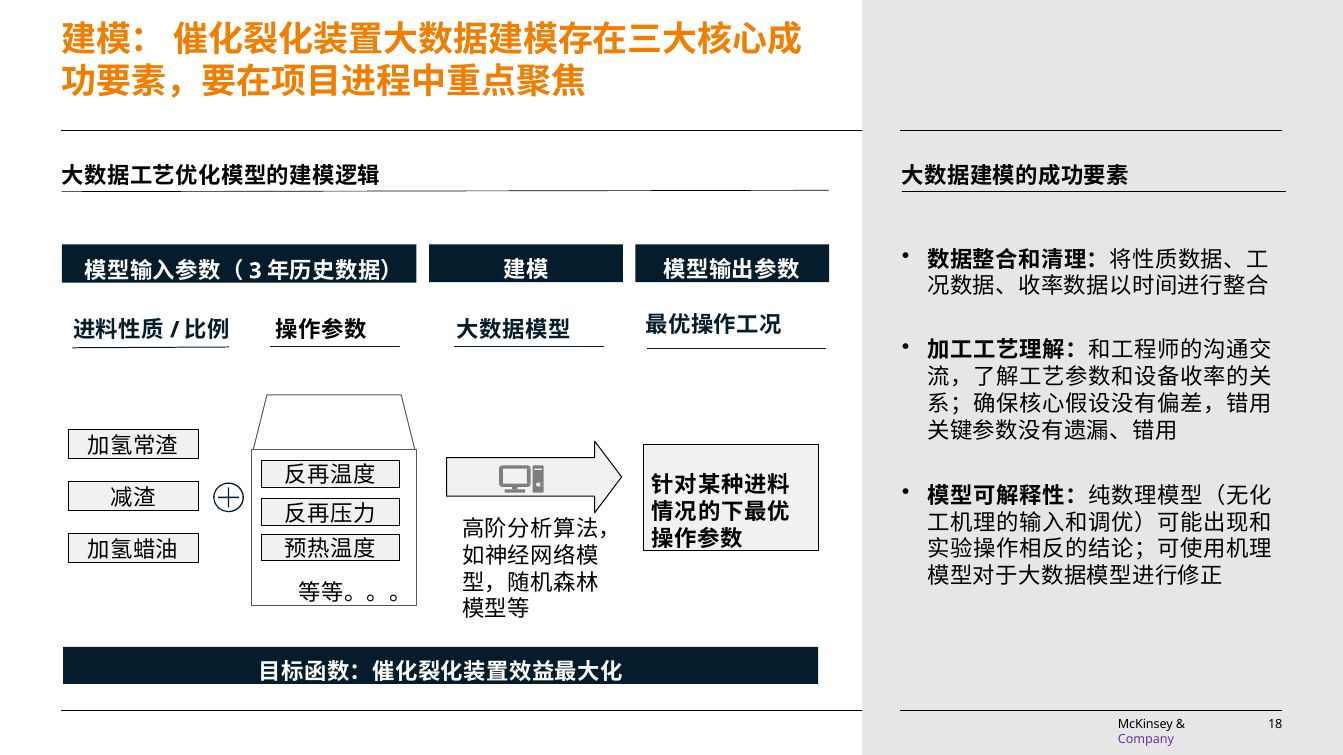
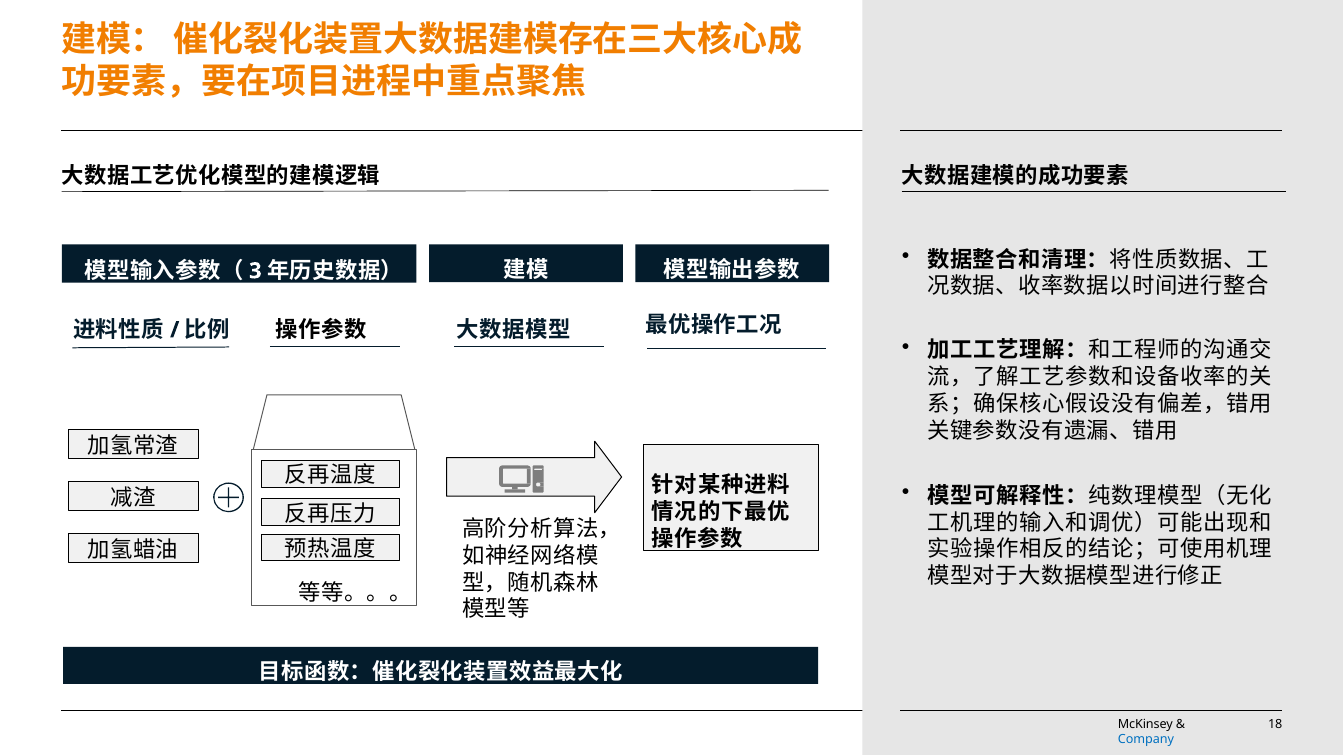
Company at (1146, 739) colour: purple -> blue
